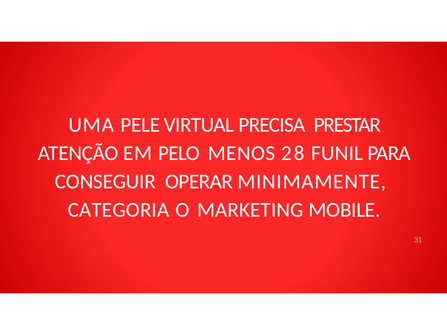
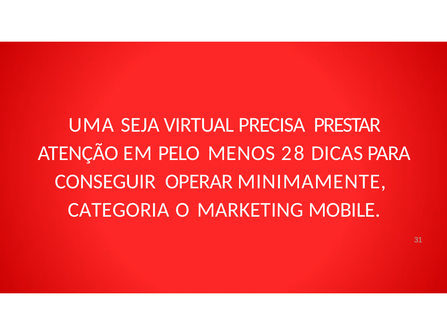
PELE: PELE -> SEJA
FUNIL: FUNIL -> DICAS
